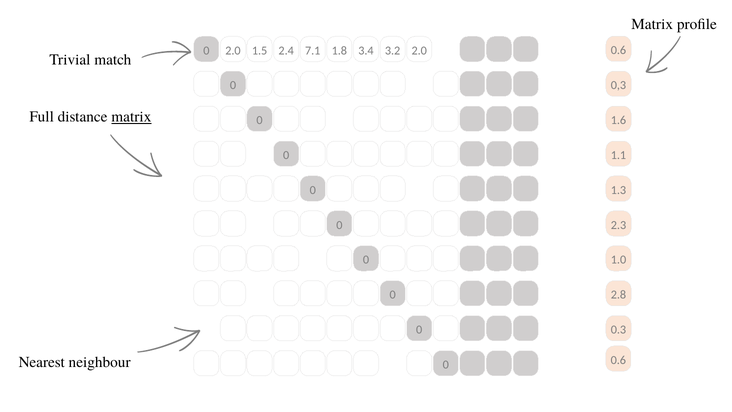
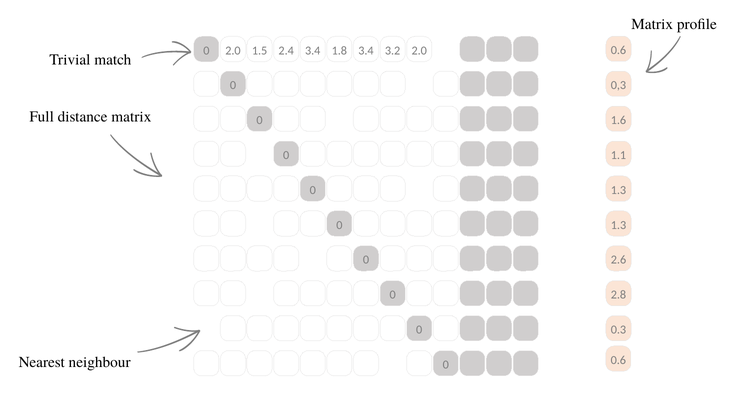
7.1 at (313, 51): 7.1 -> 3.4
matrix at (131, 117) underline: present -> none
2.3 at (619, 225): 2.3 -> 1.3
1.0: 1.0 -> 2.6
